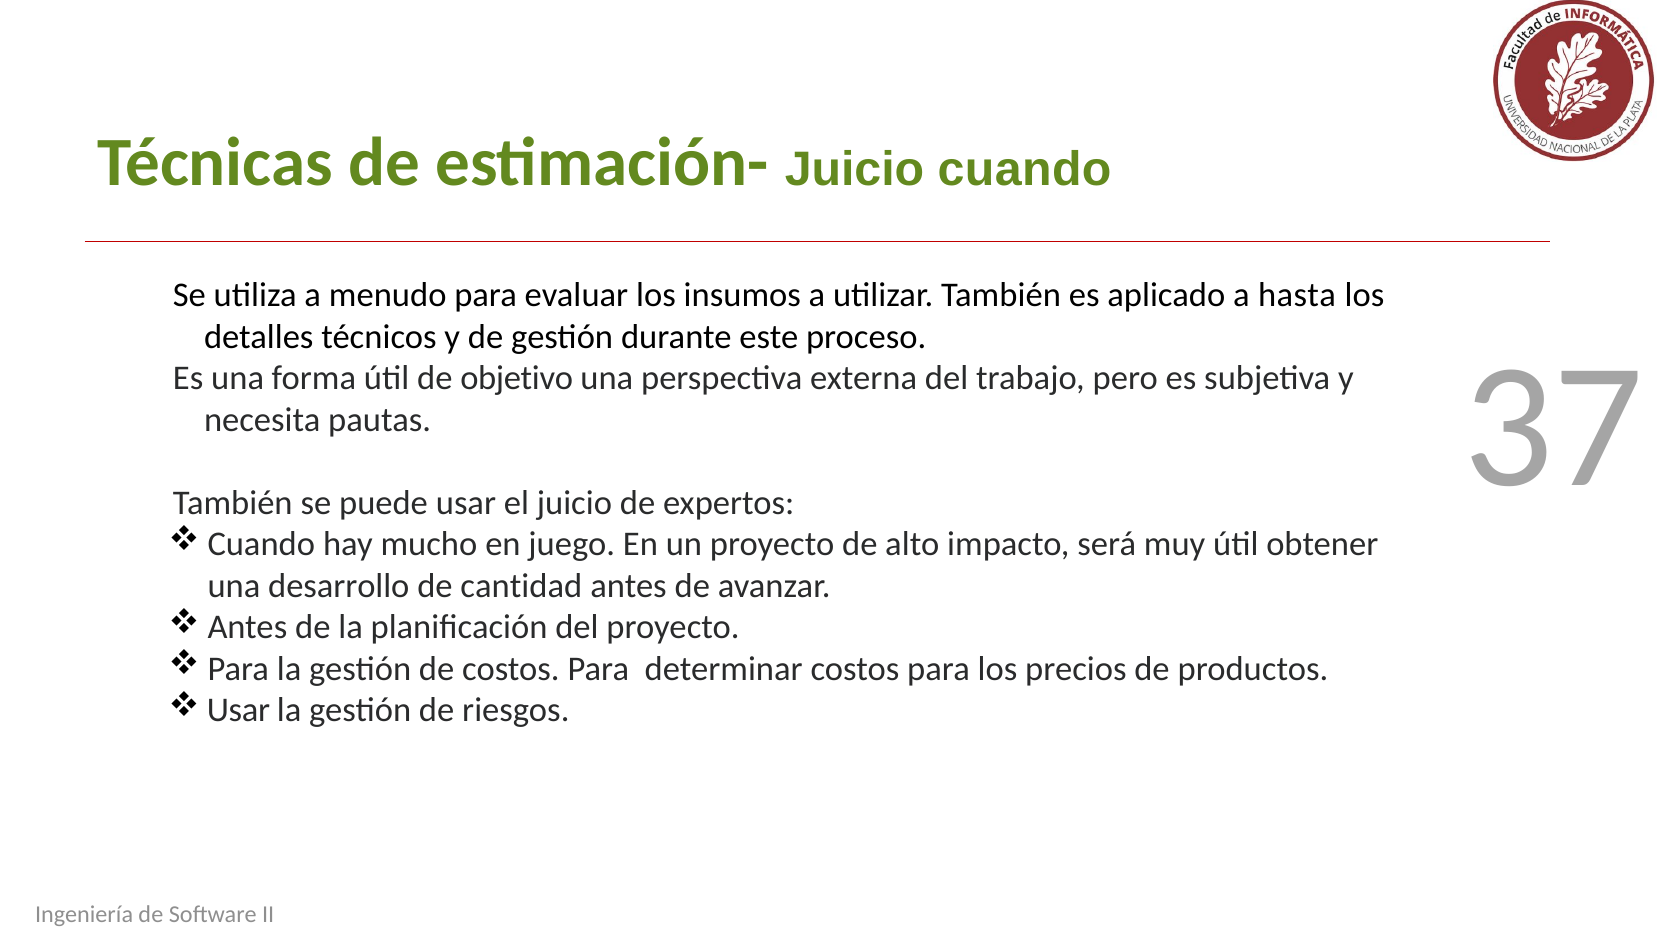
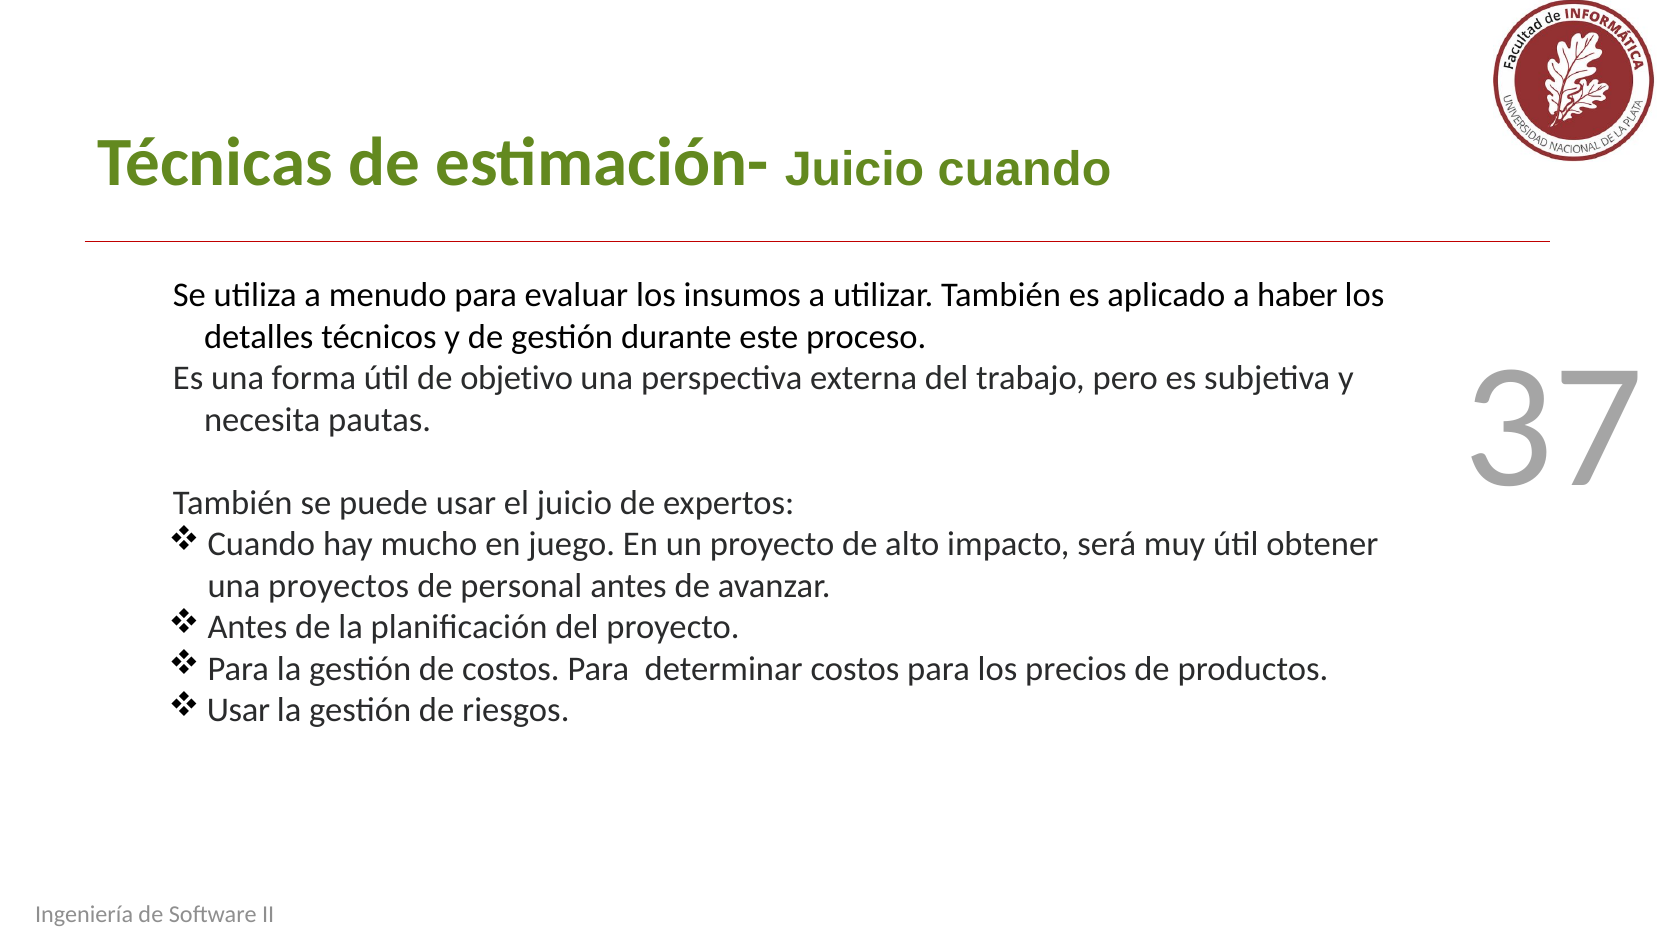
hasta: hasta -> haber
desarrollo: desarrollo -> proyectos
cantidad: cantidad -> personal
